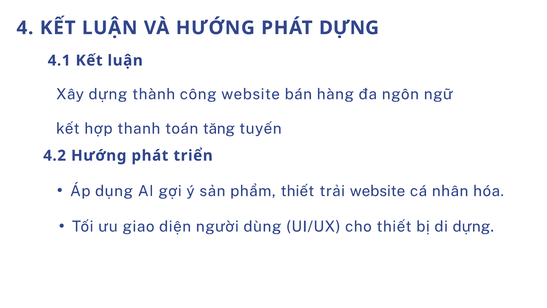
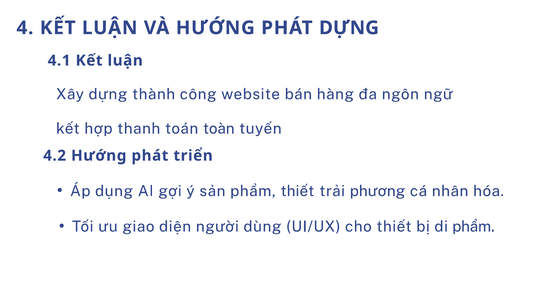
tăng: tăng -> toàn
trải website: website -> phương
di dựng: dựng -> phẩm
